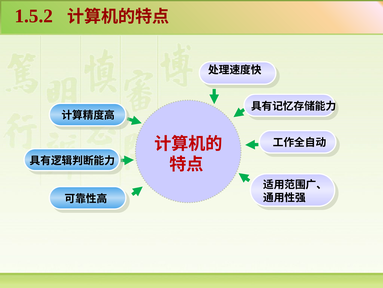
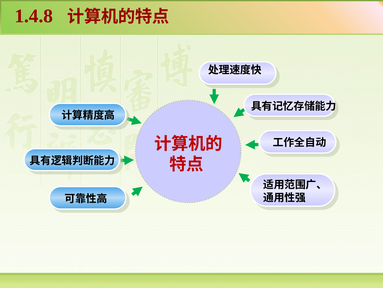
1.5.2: 1.5.2 -> 1.4.8
